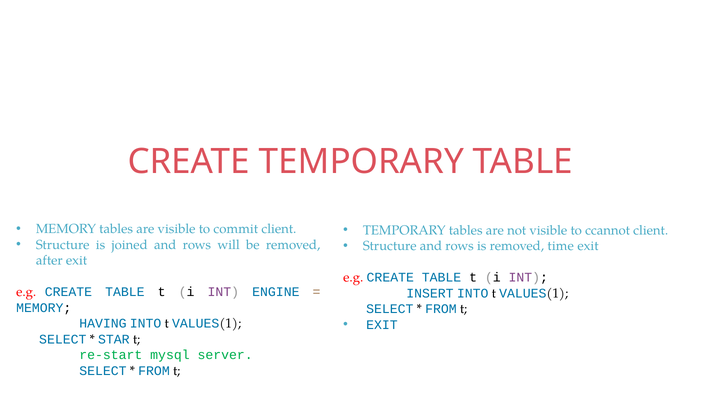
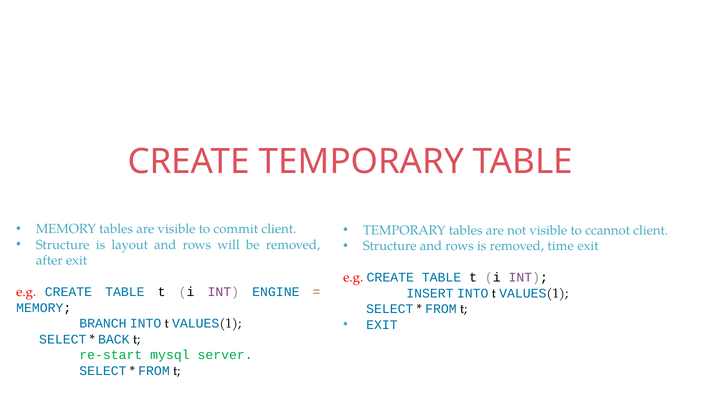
joined: joined -> layout
HAVING: HAVING -> BRANCH
STAR: STAR -> BACK
